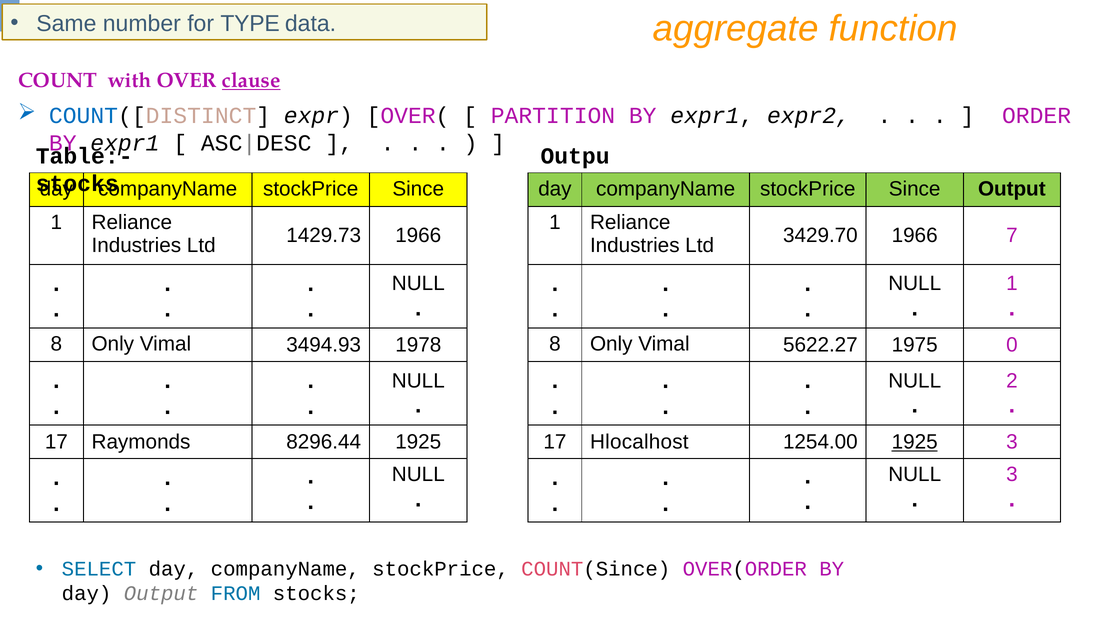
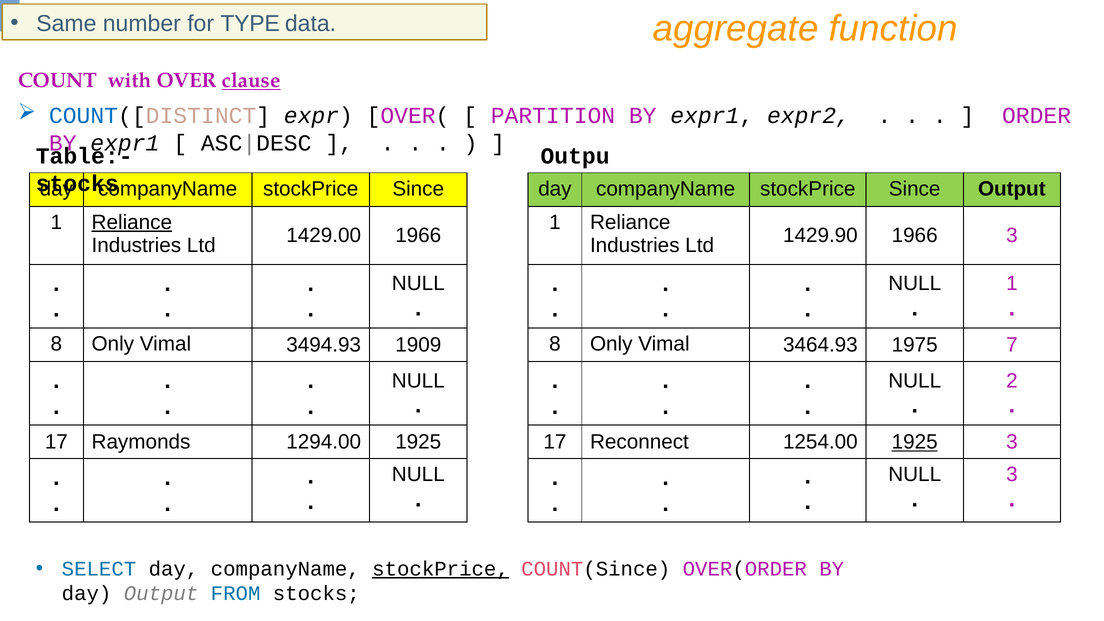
Reliance at (132, 222) underline: none -> present
1429.73: 1429.73 -> 1429.00
3429.70: 3429.70 -> 1429.90
1966 7: 7 -> 3
1978: 1978 -> 1909
5622.27: 5622.27 -> 3464.93
0: 0 -> 7
8296.44: 8296.44 -> 1294.00
Hlocalhost: Hlocalhost -> Reconnect
stockPrice at (441, 569) underline: none -> present
